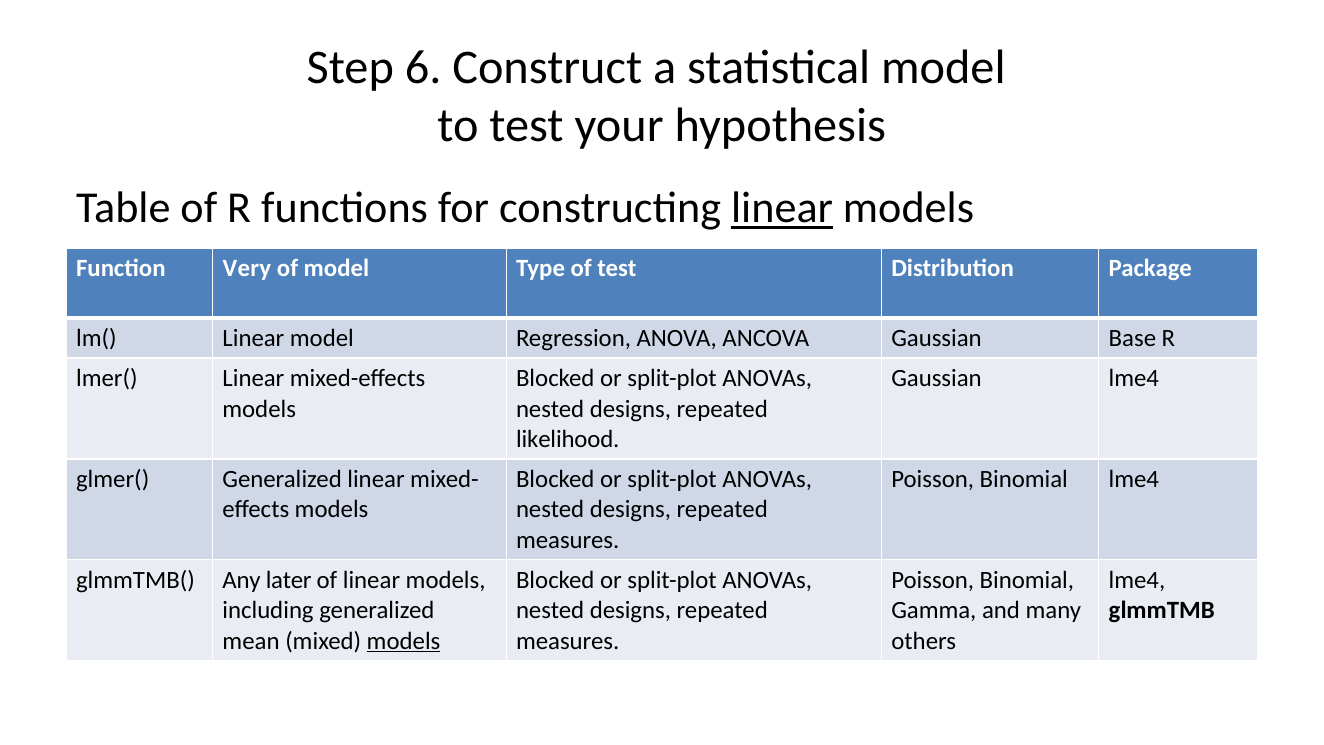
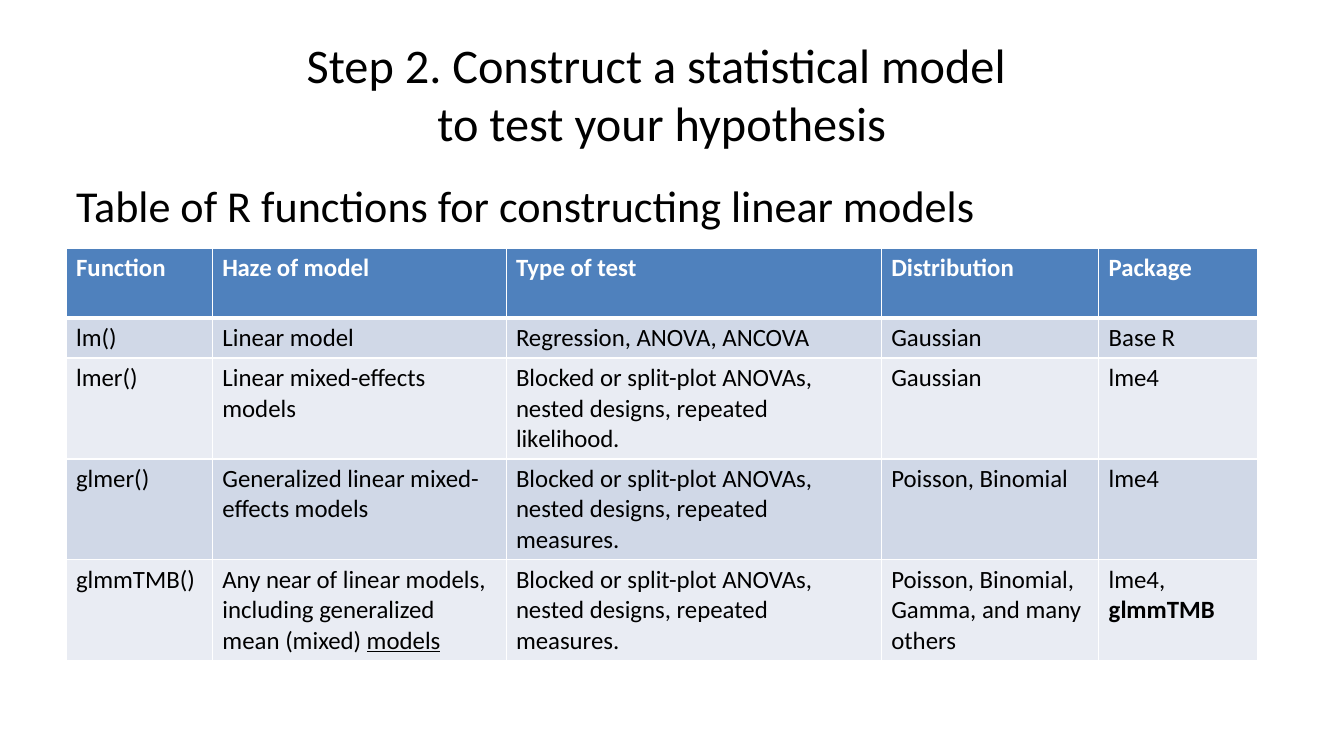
6: 6 -> 2
linear at (782, 208) underline: present -> none
Very: Very -> Haze
later: later -> near
